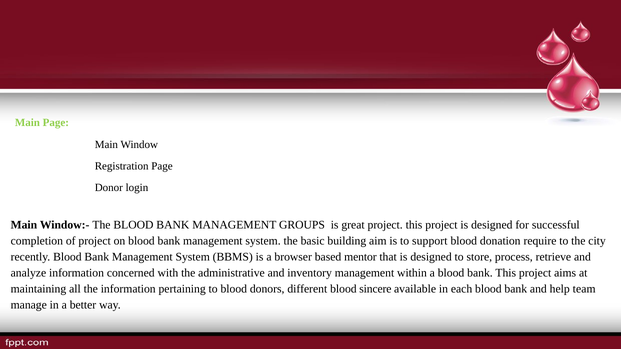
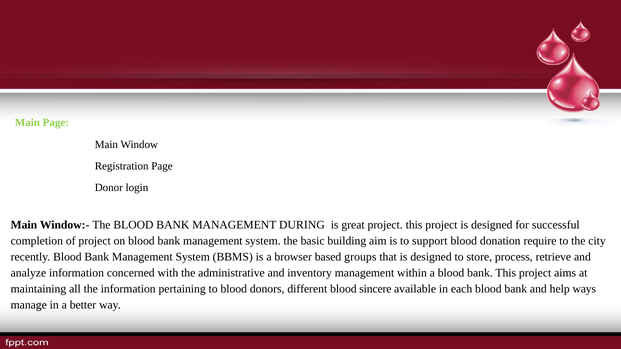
GROUPS: GROUPS -> DURING
mentor: mentor -> groups
team: team -> ways
